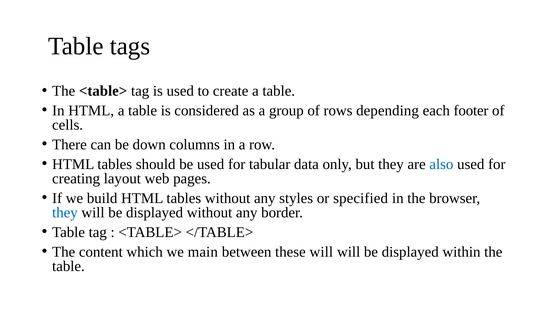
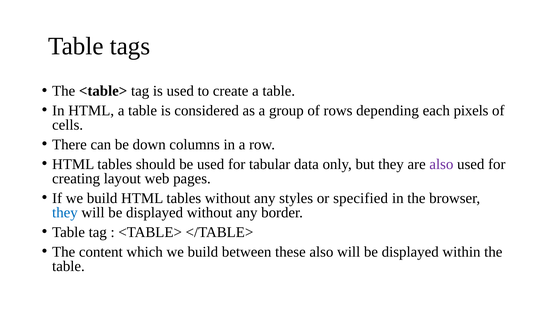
footer: footer -> pixels
also at (441, 164) colour: blue -> purple
which we main: main -> build
these will: will -> also
